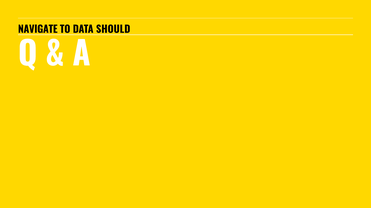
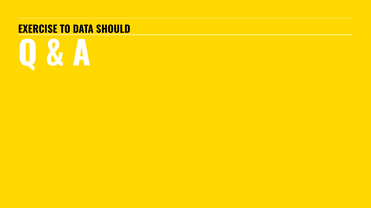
NAVIGATE: NAVIGATE -> EXERCISE
